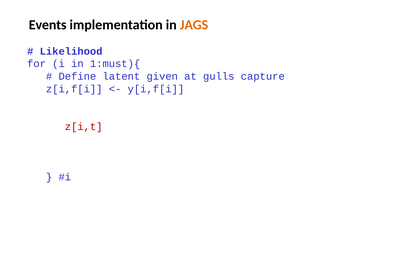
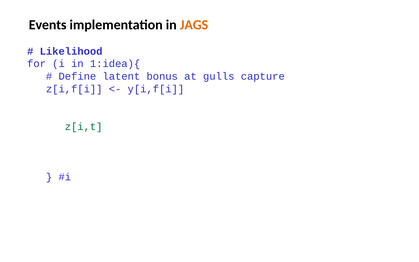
1:must){: 1:must){ -> 1:idea){
latent given: given -> bonus
z[i,t colour: red -> green
